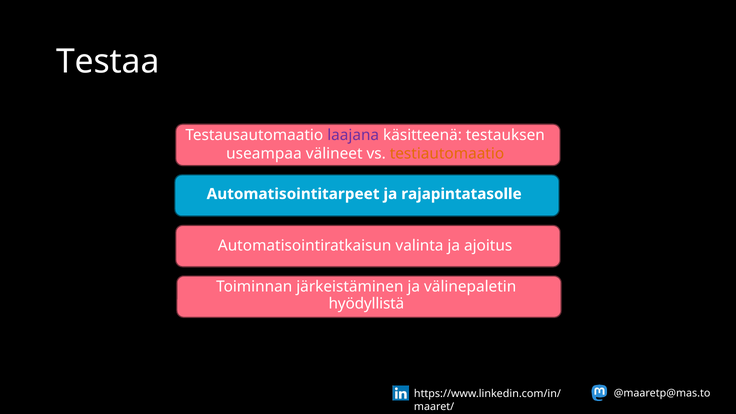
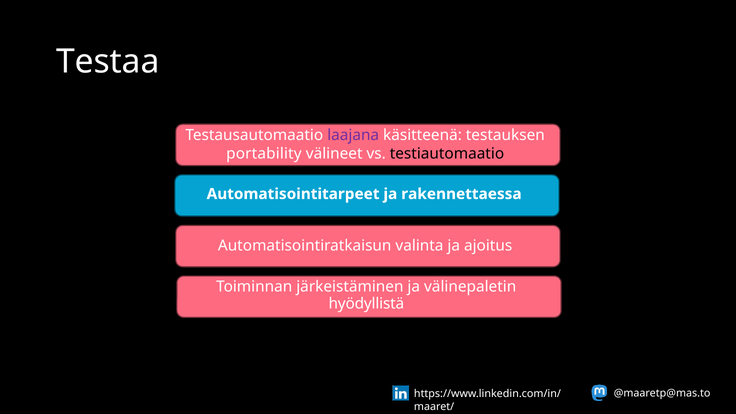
useampaa: useampaa -> portability
testiautomaatio colour: orange -> black
rajapintatasolle: rajapintatasolle -> rakennettaessa
